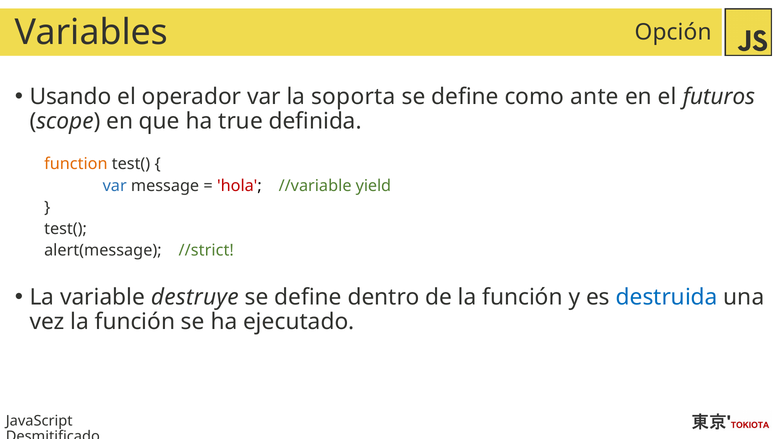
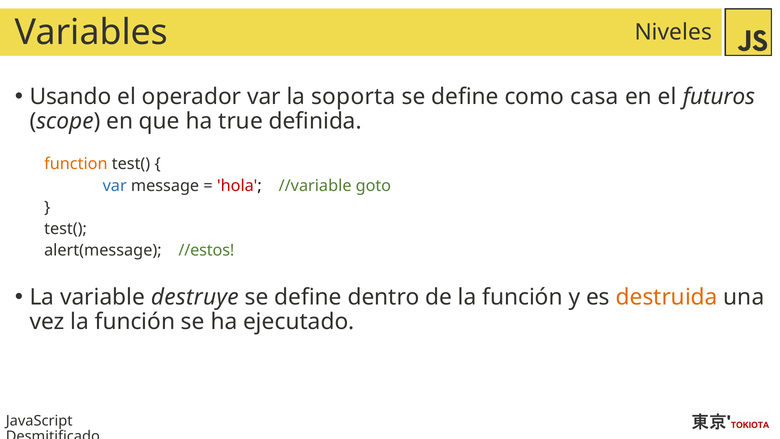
Opción: Opción -> Niveles
ante: ante -> casa
yield: yield -> goto
//strict: //strict -> //estos
destruida colour: blue -> orange
